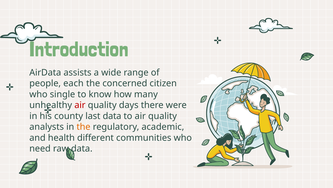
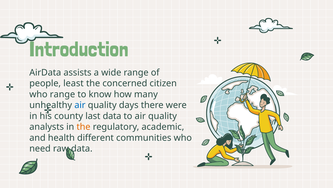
each: each -> least
who single: single -> range
air at (80, 105) colour: red -> blue
